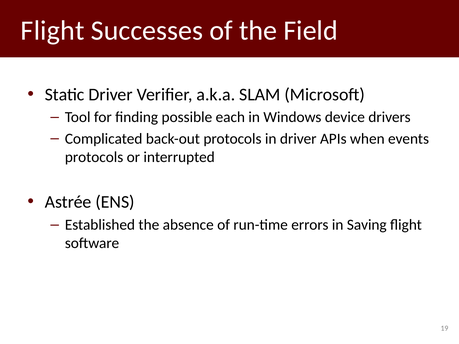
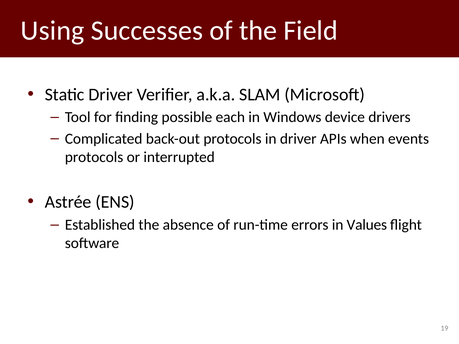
Flight at (53, 31): Flight -> Using
Saving: Saving -> Values
